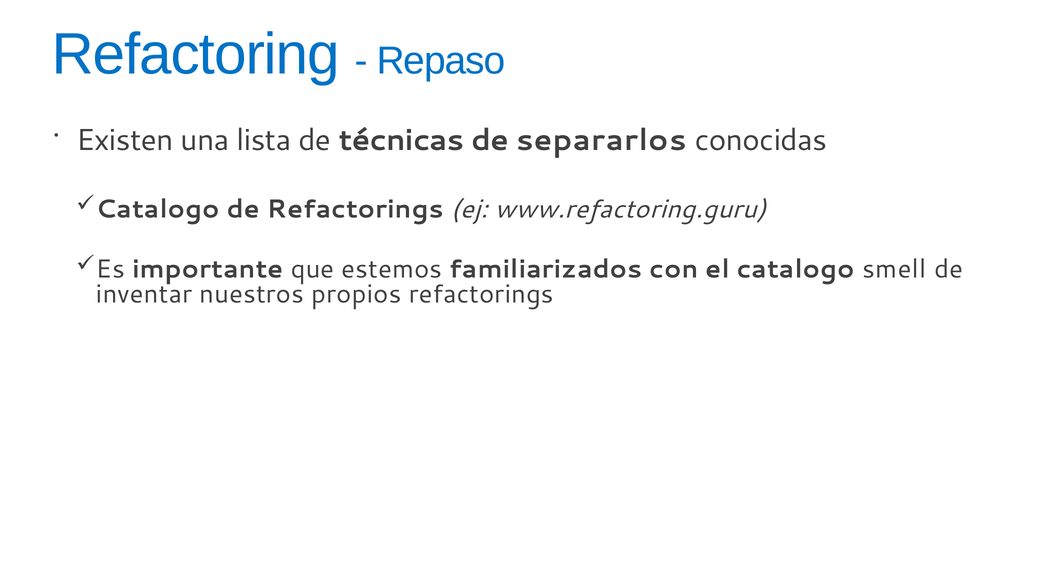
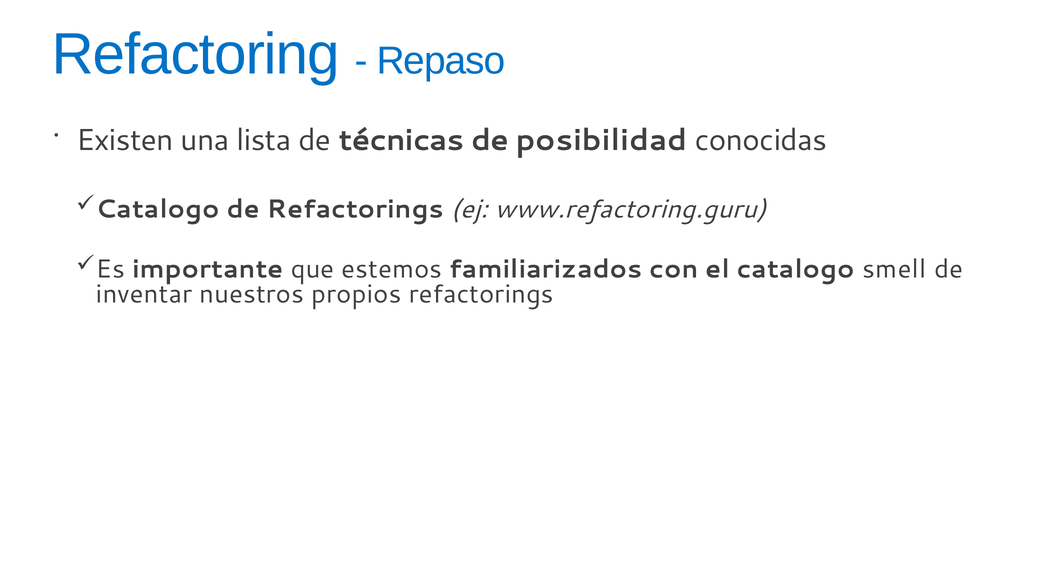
separarlos: separarlos -> posibilidad
